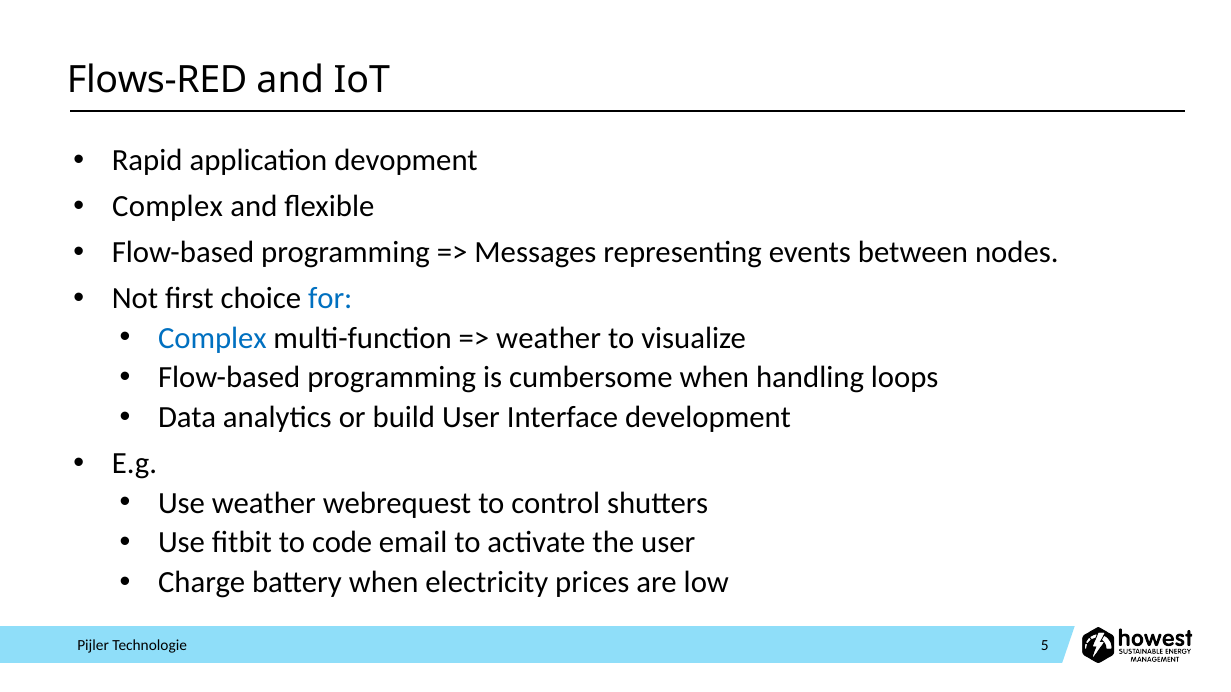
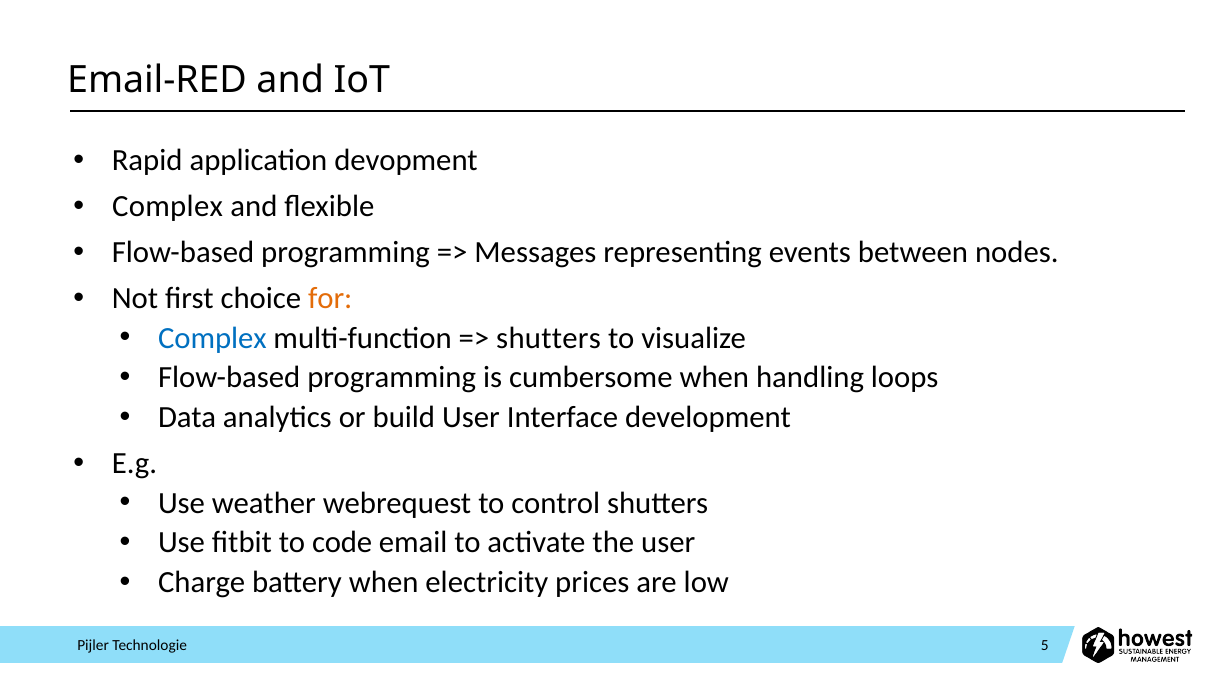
Flows-RED: Flows-RED -> Email-RED
for colour: blue -> orange
weather at (549, 338): weather -> shutters
